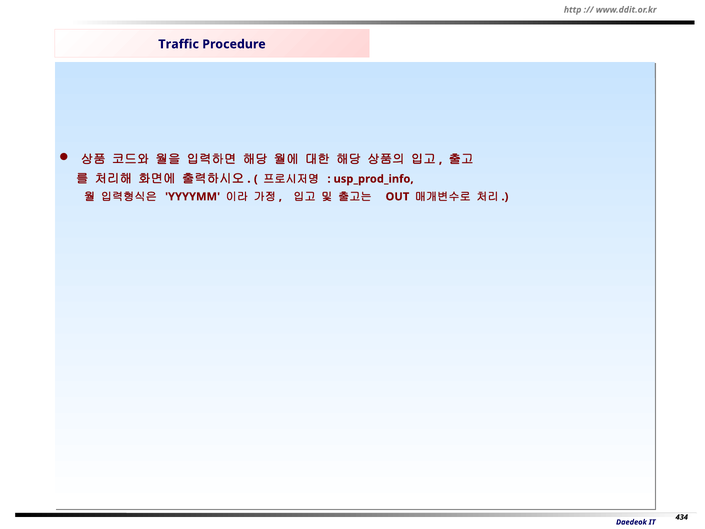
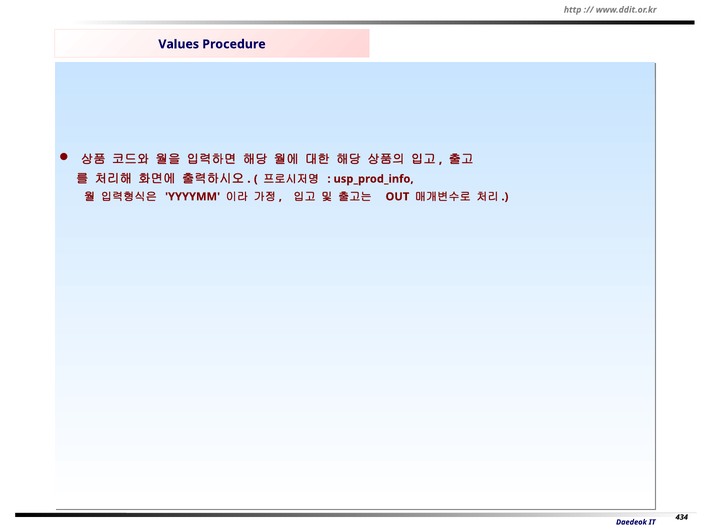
Traffic: Traffic -> Values
